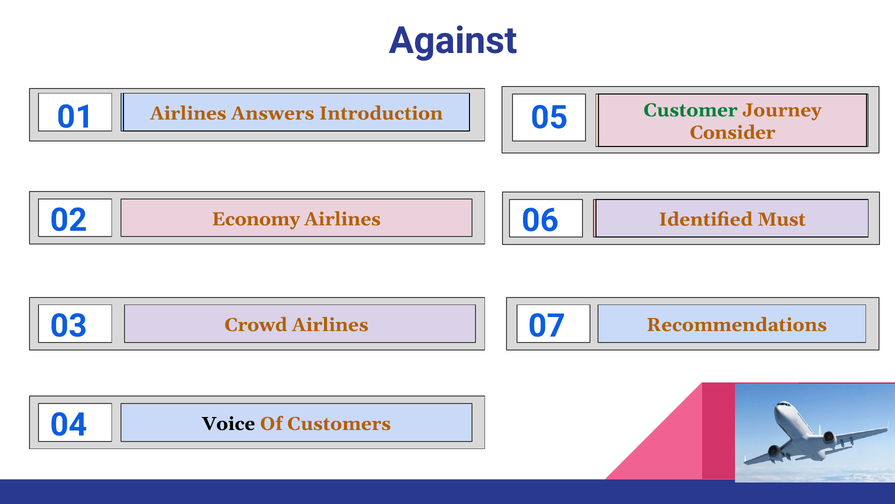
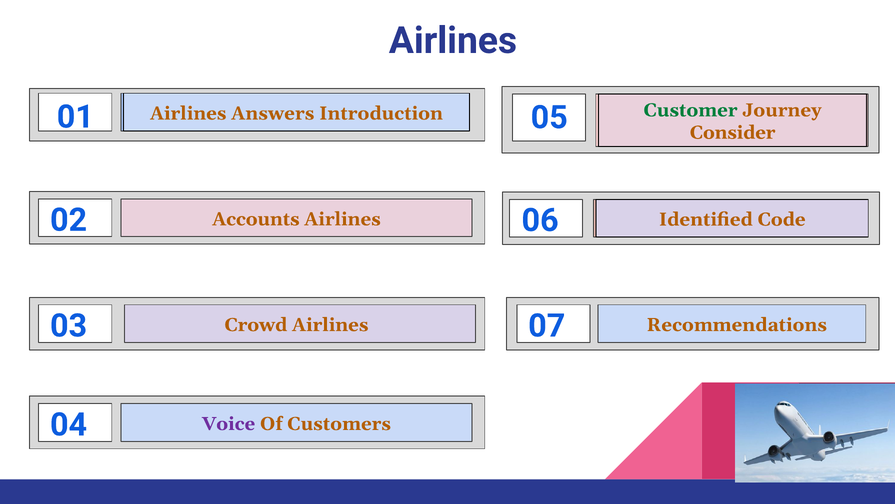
Against at (453, 41): Against -> Airlines
Economy: Economy -> Accounts
Must: Must -> Code
Voice colour: black -> purple
